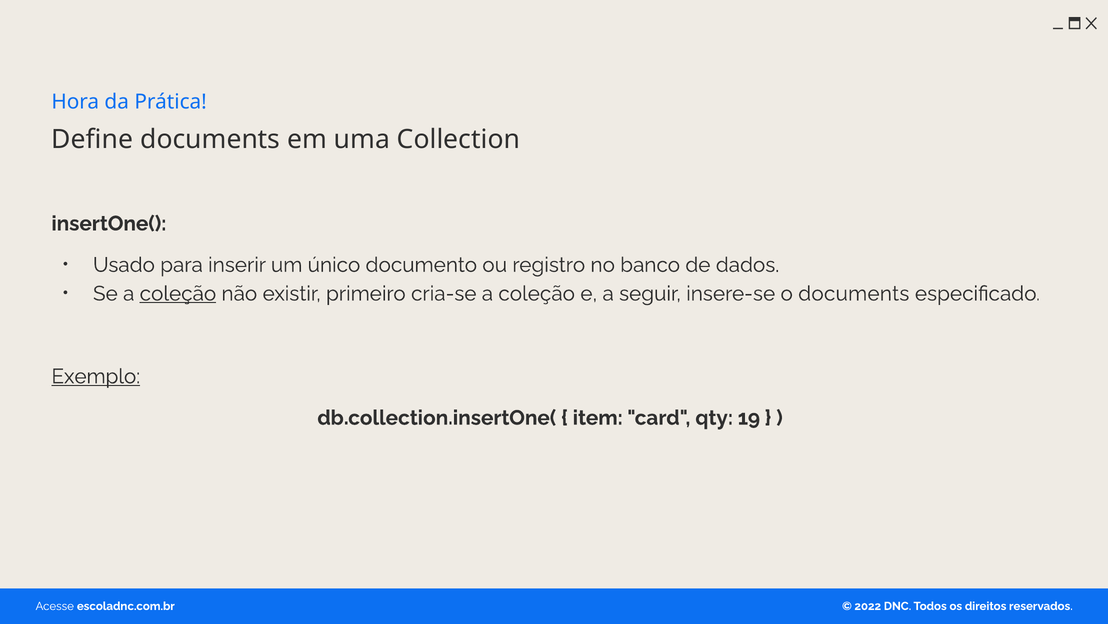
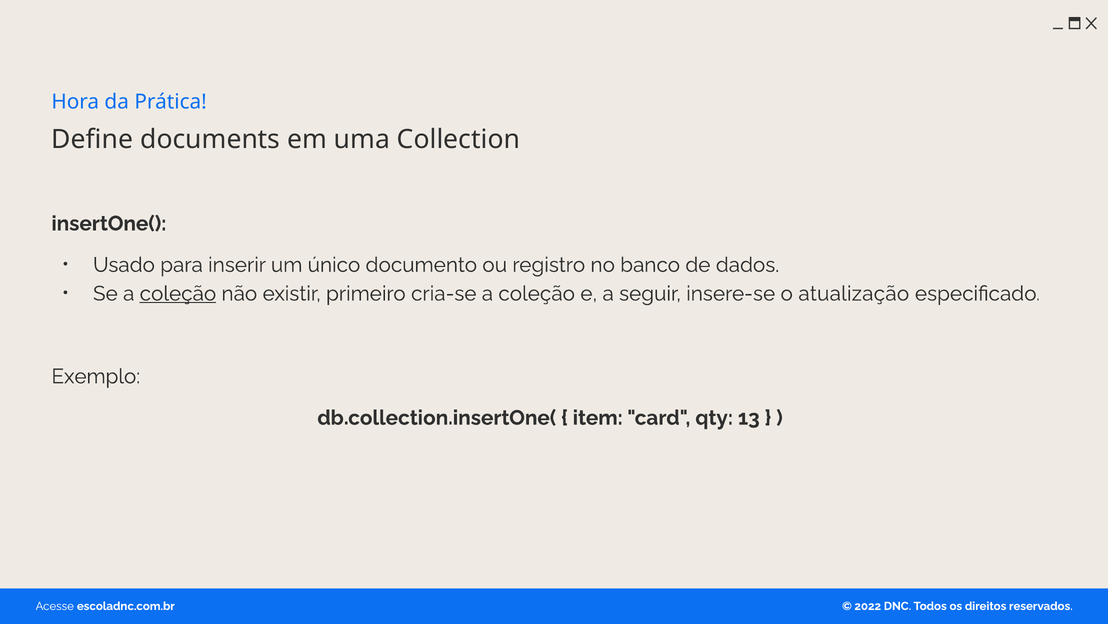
o documents: documents -> atualização
Exemplo underline: present -> none
19: 19 -> 13
